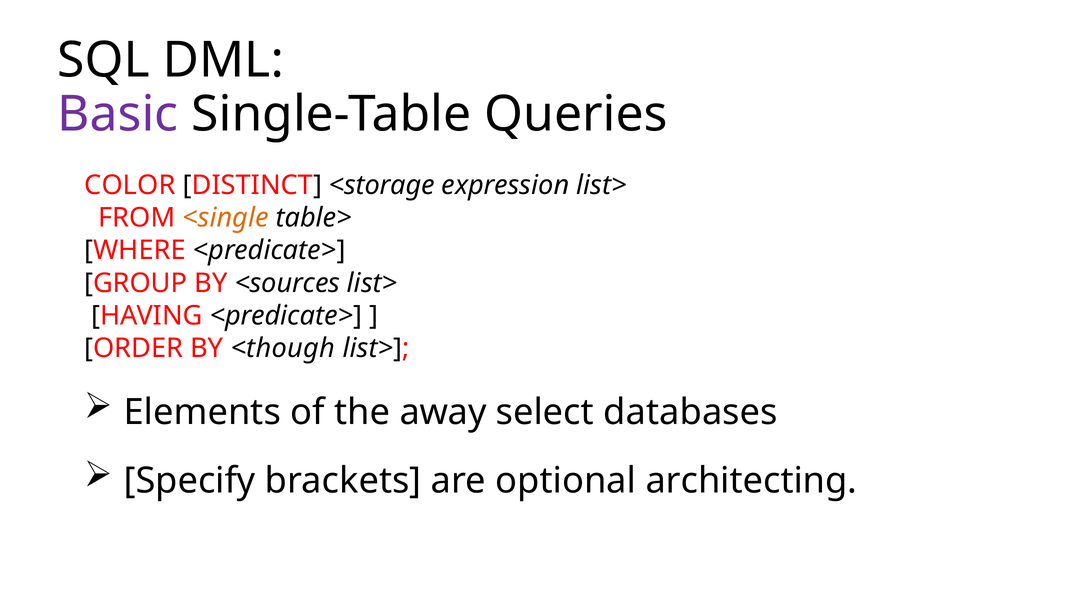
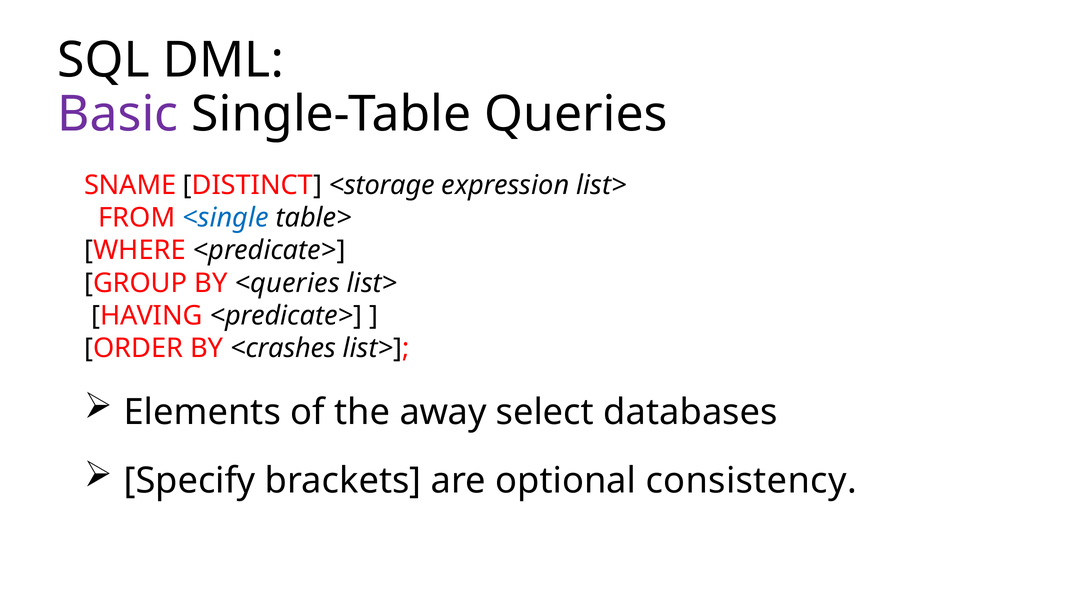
COLOR: COLOR -> SNAME
<single colour: orange -> blue
<sources: <sources -> <queries
<though: <though -> <crashes
architecting: architecting -> consistency
